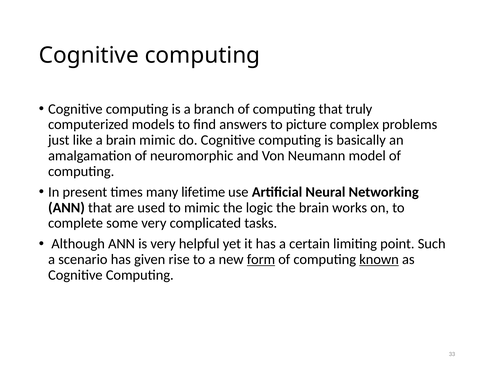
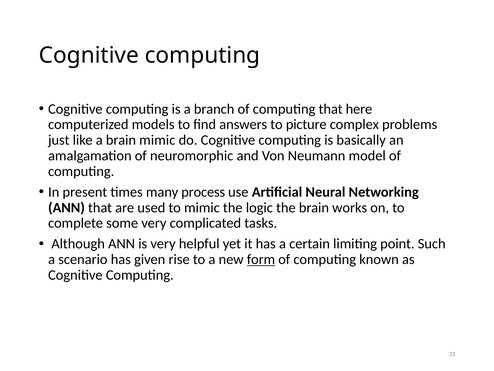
truly: truly -> here
lifetime: lifetime -> process
known underline: present -> none
